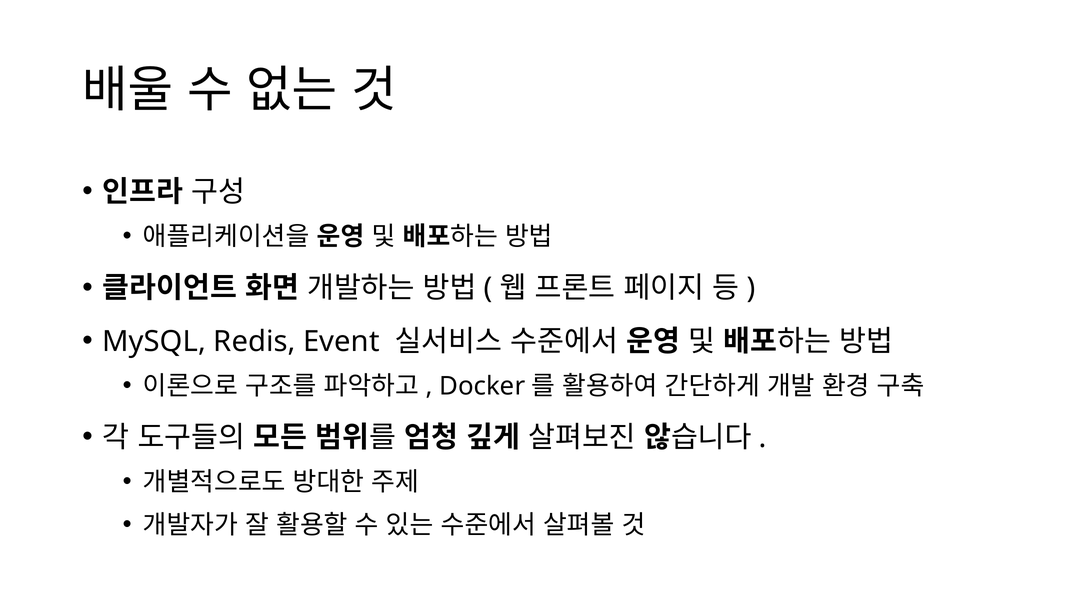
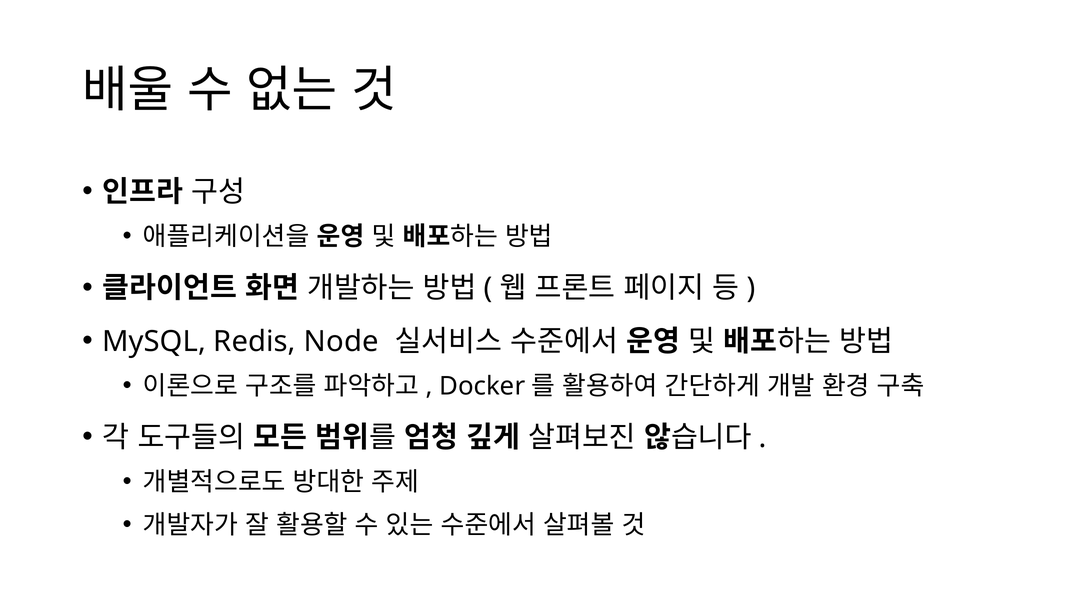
Event: Event -> Node
